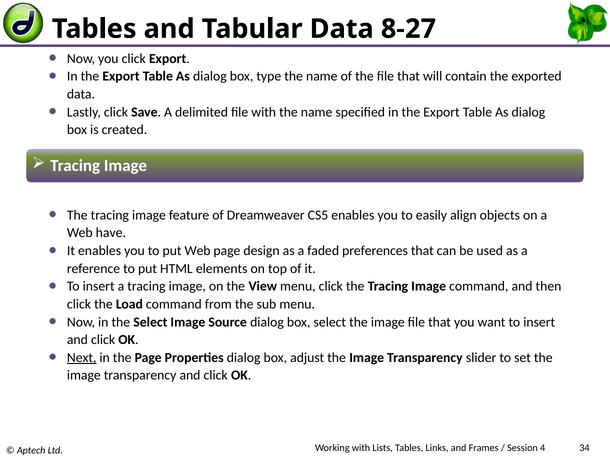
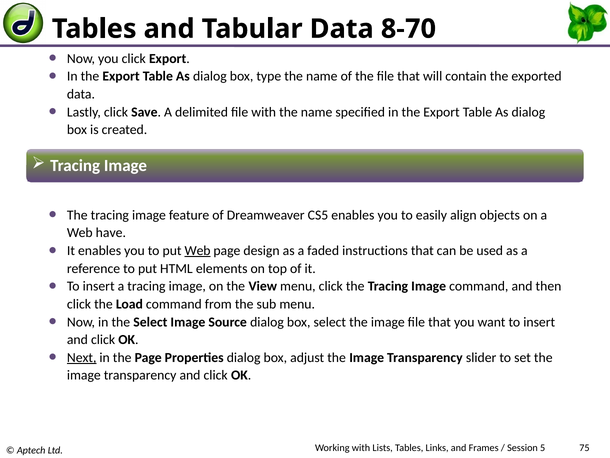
8-27: 8-27 -> 8-70
Web at (198, 250) underline: none -> present
preferences: preferences -> instructions
4: 4 -> 5
34: 34 -> 75
